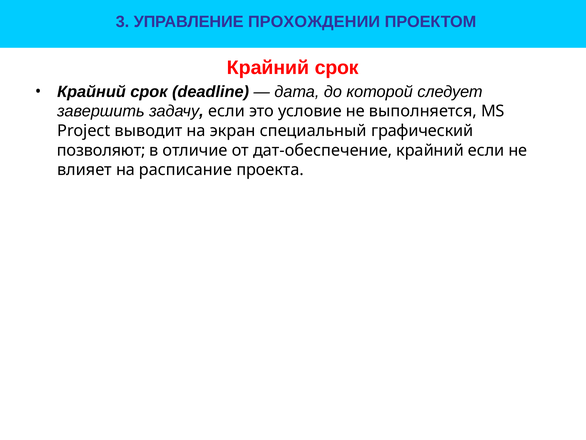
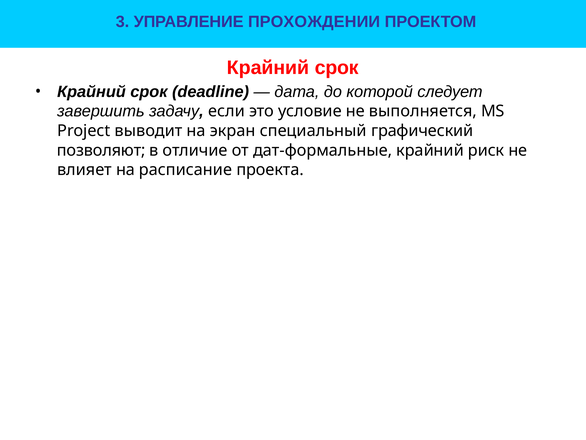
дат-обеспечение: дат-обеспечение -> дат-формальные
крайний если: если -> риск
